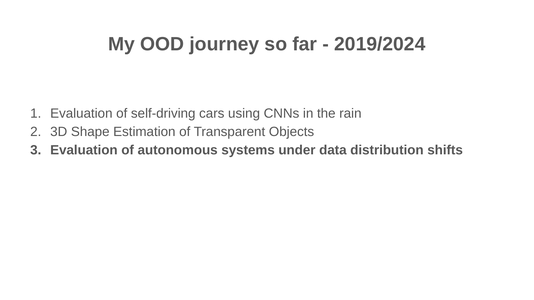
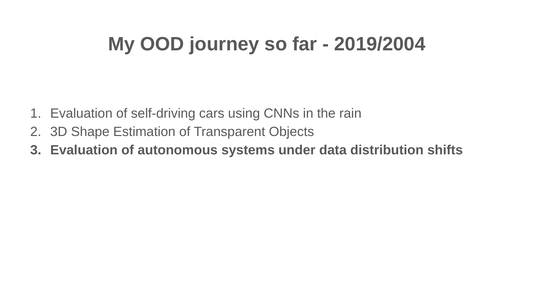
2019/2024: 2019/2024 -> 2019/2004
